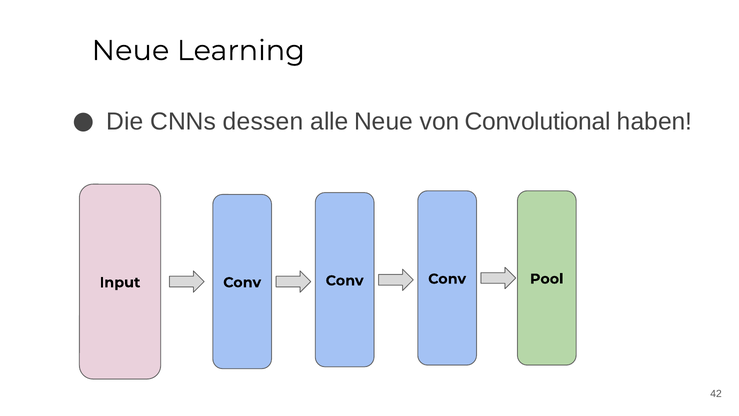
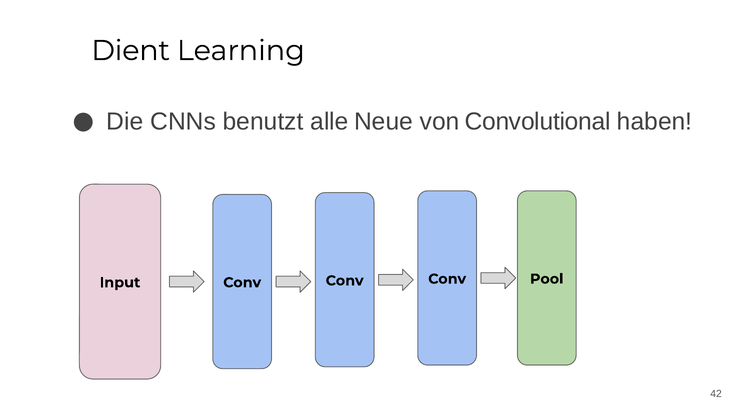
Neue at (130, 51): Neue -> Dient
dessen: dessen -> benutzt
